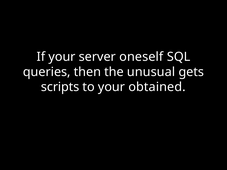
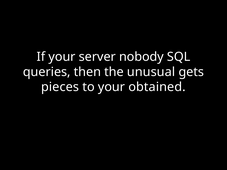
oneself: oneself -> nobody
scripts: scripts -> pieces
